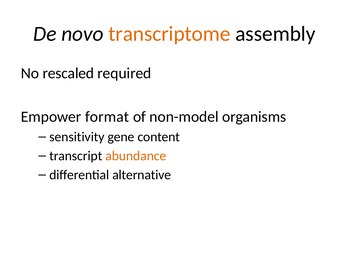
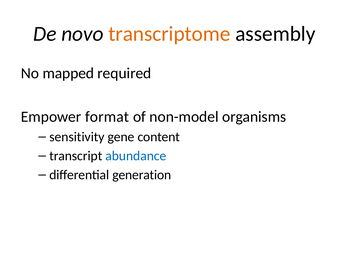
rescaled: rescaled -> mapped
abundance colour: orange -> blue
alternative: alternative -> generation
